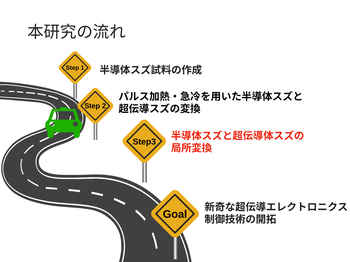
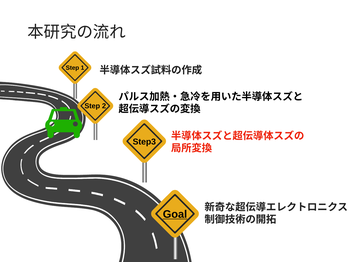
Goal underline: none -> present
